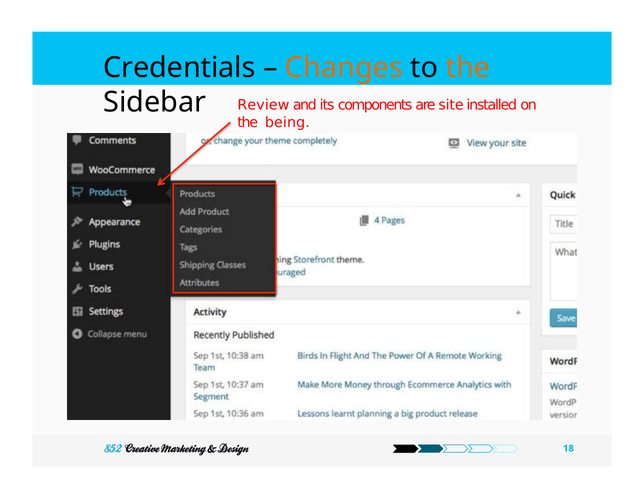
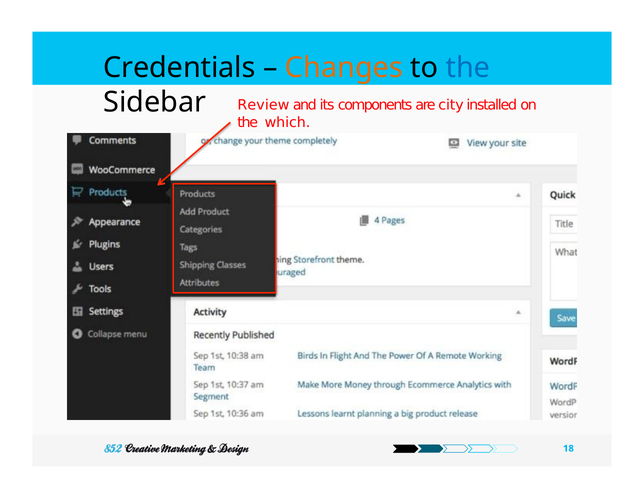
the at (468, 67) colour: orange -> blue
site: site -> city
being: being -> which
